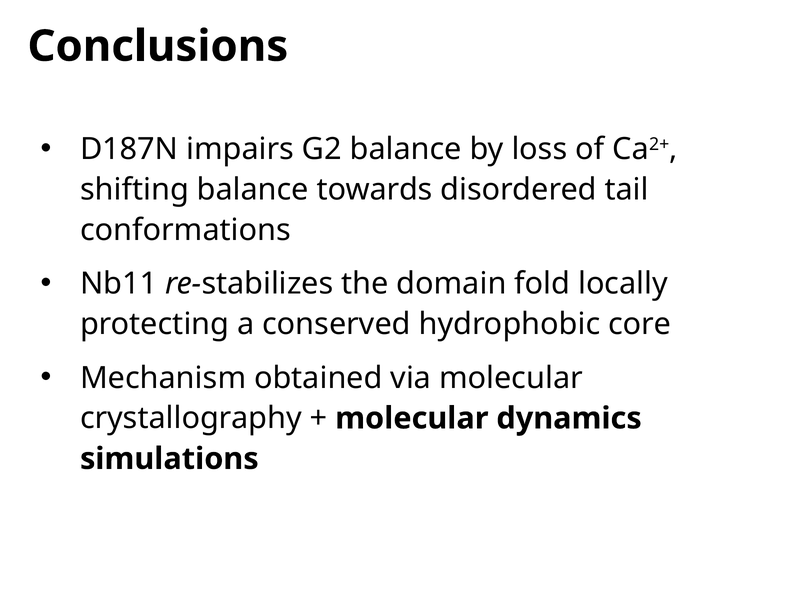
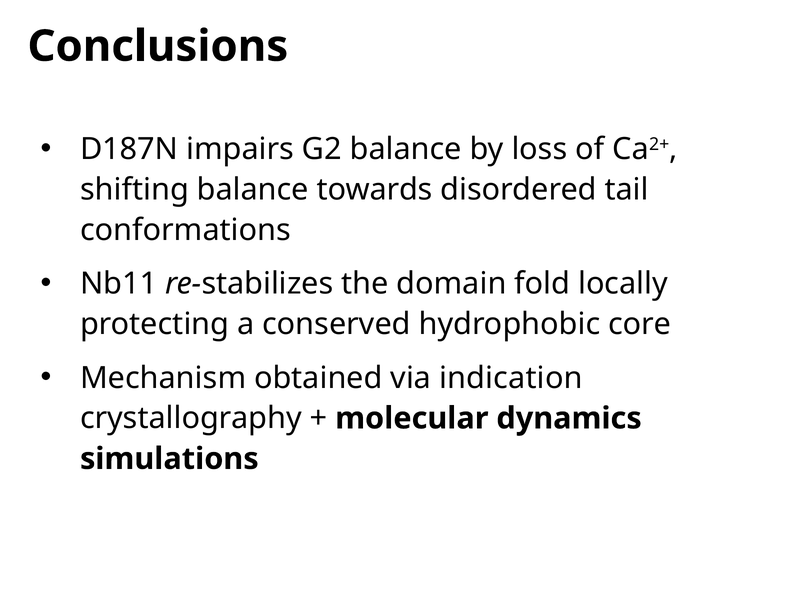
via molecular: molecular -> indication
